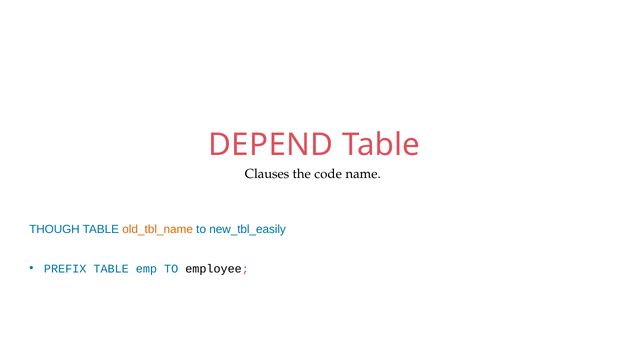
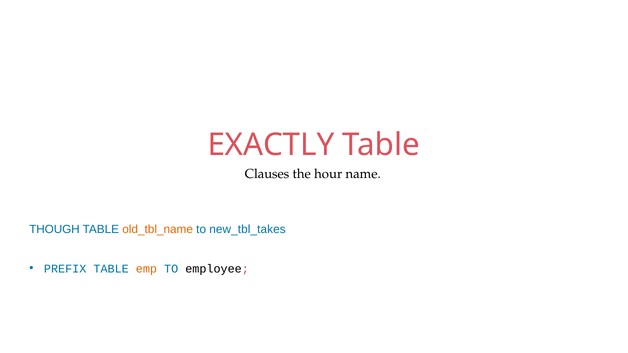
DEPEND: DEPEND -> EXACTLY
code: code -> hour
new_tbl_easily: new_tbl_easily -> new_tbl_takes
emp colour: blue -> orange
